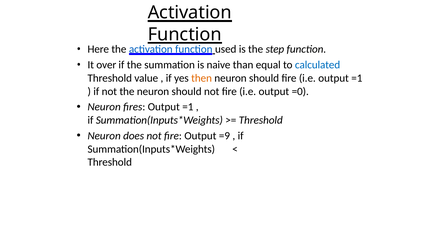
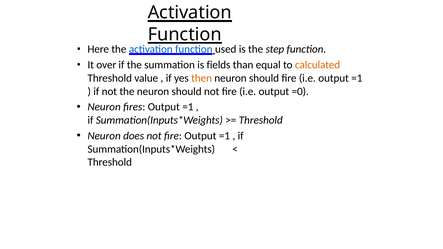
naive: naive -> fields
calculated colour: blue -> orange
fire Output =9: =9 -> =1
